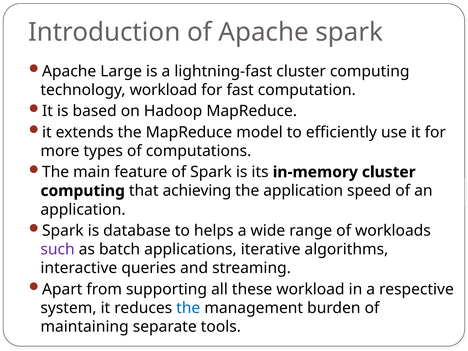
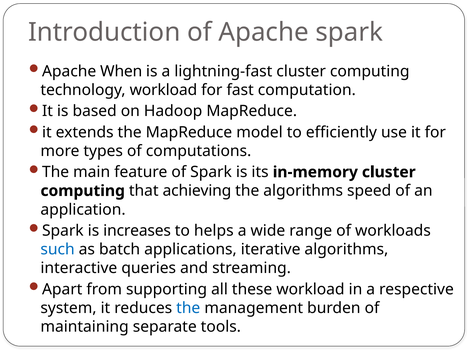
Large: Large -> When
the application: application -> algorithms
database: database -> increases
such colour: purple -> blue
